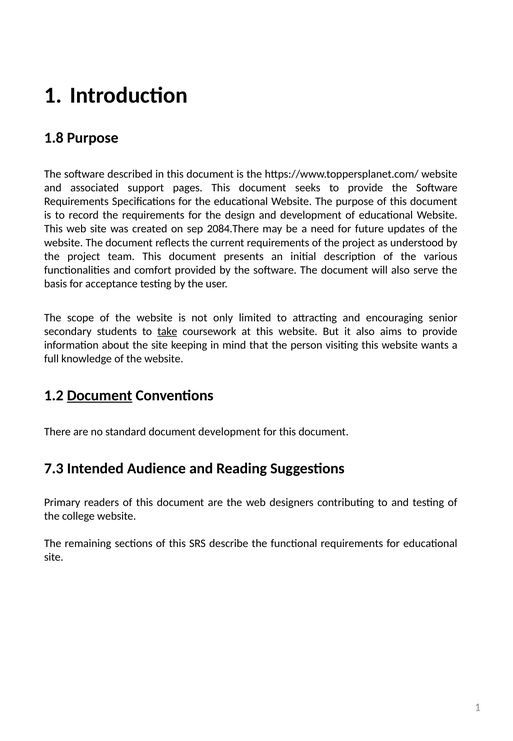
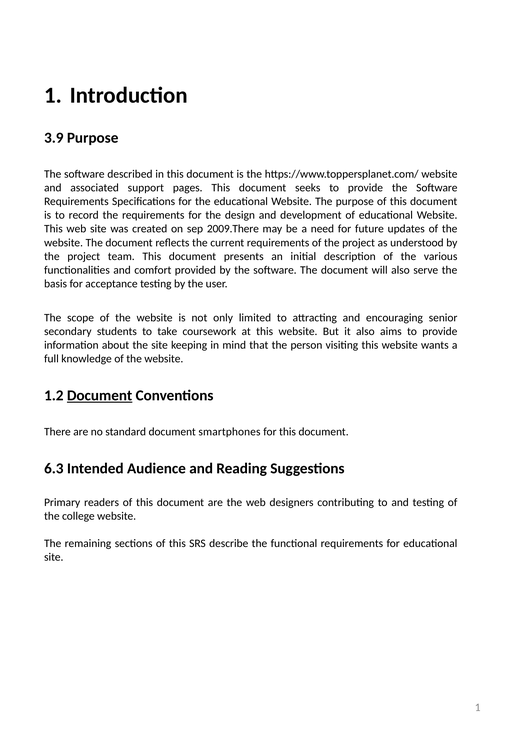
1.8: 1.8 -> 3.9
2084.There: 2084.There -> 2009.There
take underline: present -> none
document development: development -> smartphones
7.3: 7.3 -> 6.3
